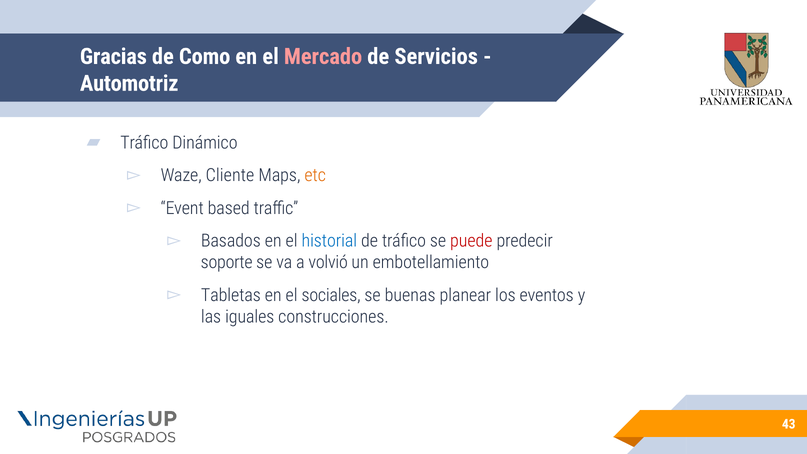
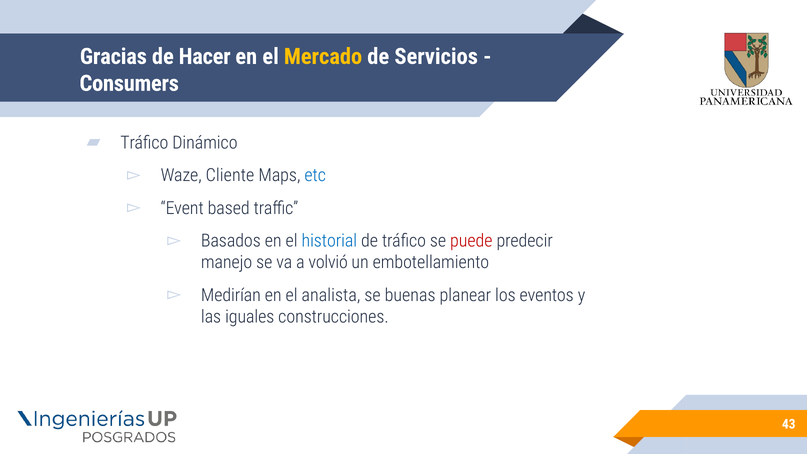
Como: Como -> Hacer
Mercado colour: pink -> yellow
Automotriz: Automotriz -> Consumers
etc colour: orange -> blue
soporte: soporte -> manejo
Tabletas: Tabletas -> Medirían
sociales: sociales -> analista
